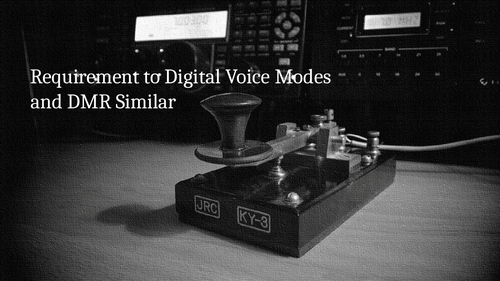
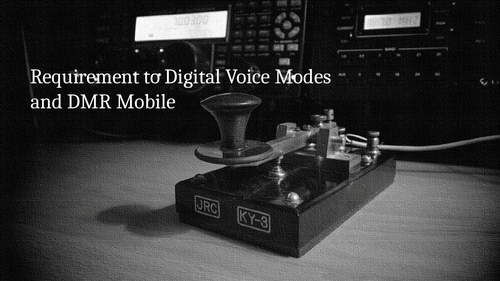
Similar: Similar -> Mobile
